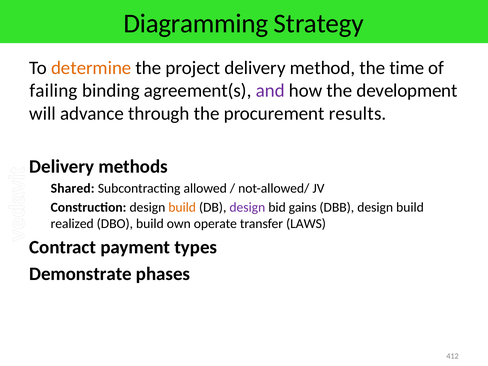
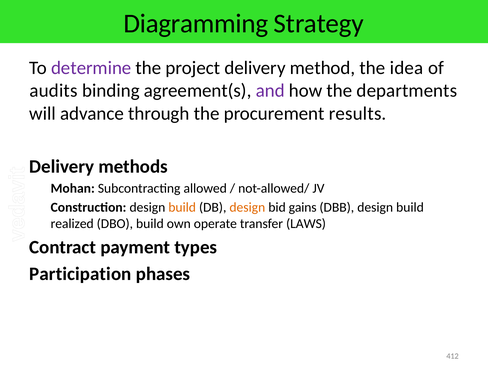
determine colour: orange -> purple
time: time -> idea
failing: failing -> audits
development: development -> departments
Shared: Shared -> Mohan
design at (247, 207) colour: purple -> orange
Demonstrate: Demonstrate -> Participation
